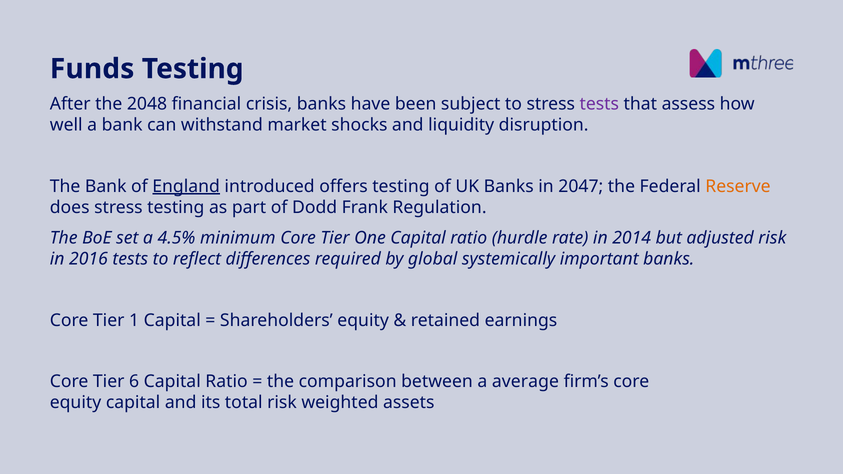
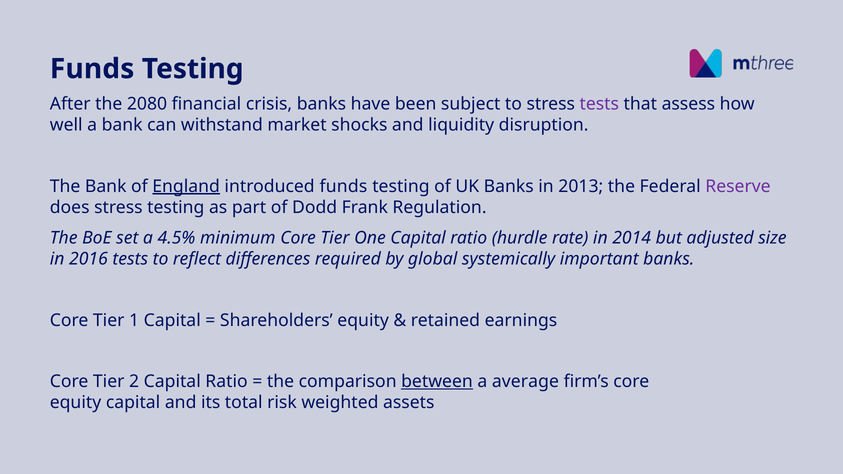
2048: 2048 -> 2080
introduced offers: offers -> funds
2047: 2047 -> 2013
Reserve colour: orange -> purple
adjusted risk: risk -> size
6: 6 -> 2
between underline: none -> present
